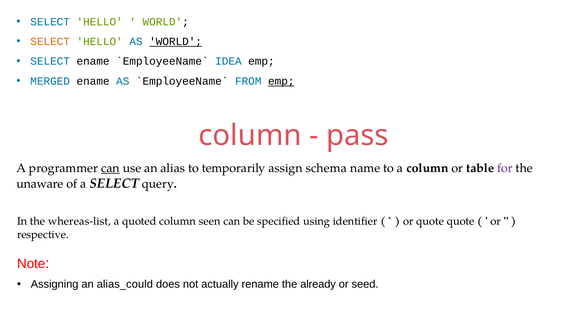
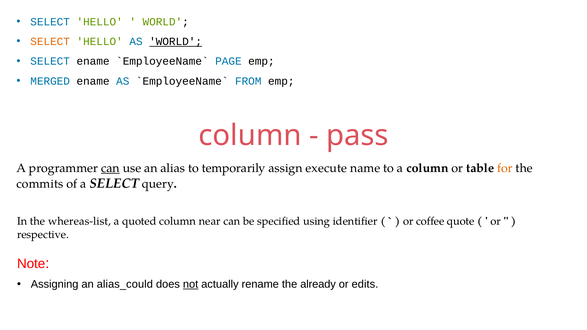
IDEA: IDEA -> PAGE
emp at (281, 81) underline: present -> none
schema: schema -> execute
for colour: purple -> orange
unaware: unaware -> commits
seen: seen -> near
or quote: quote -> coffee
not underline: none -> present
seed: seed -> edits
